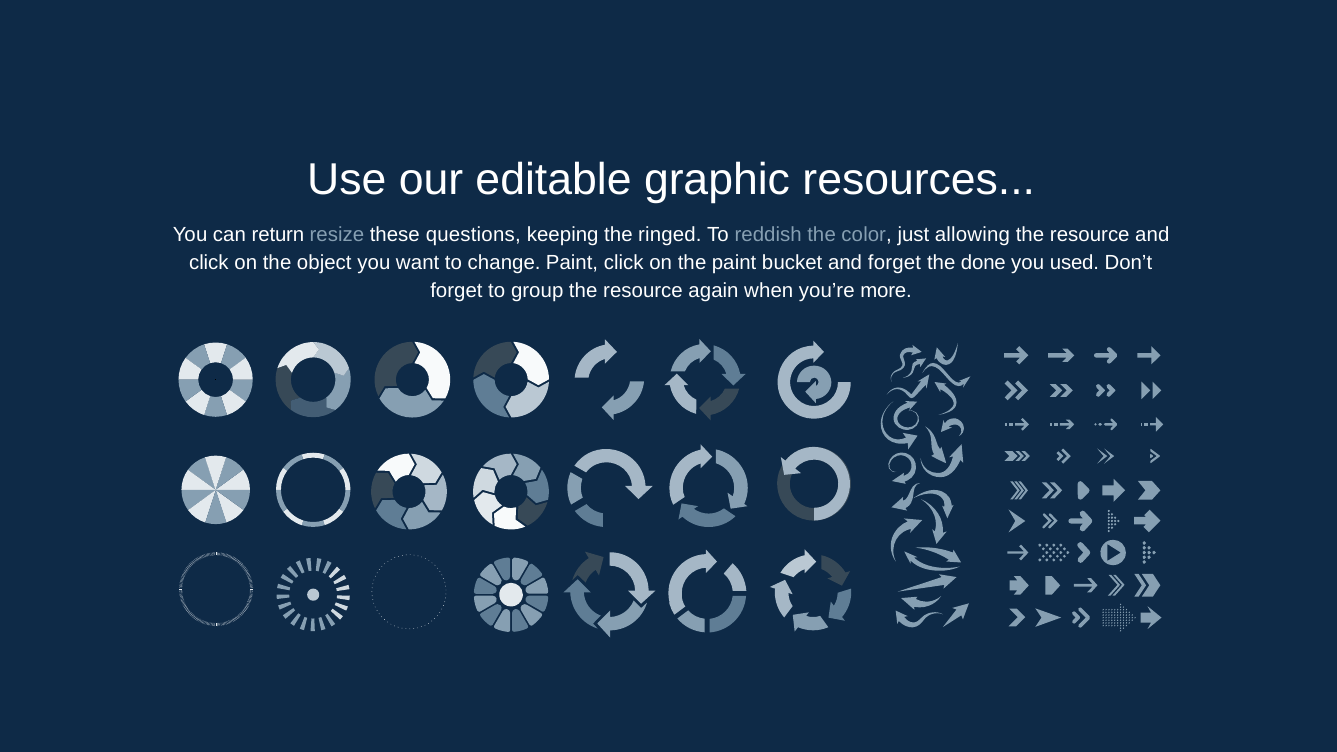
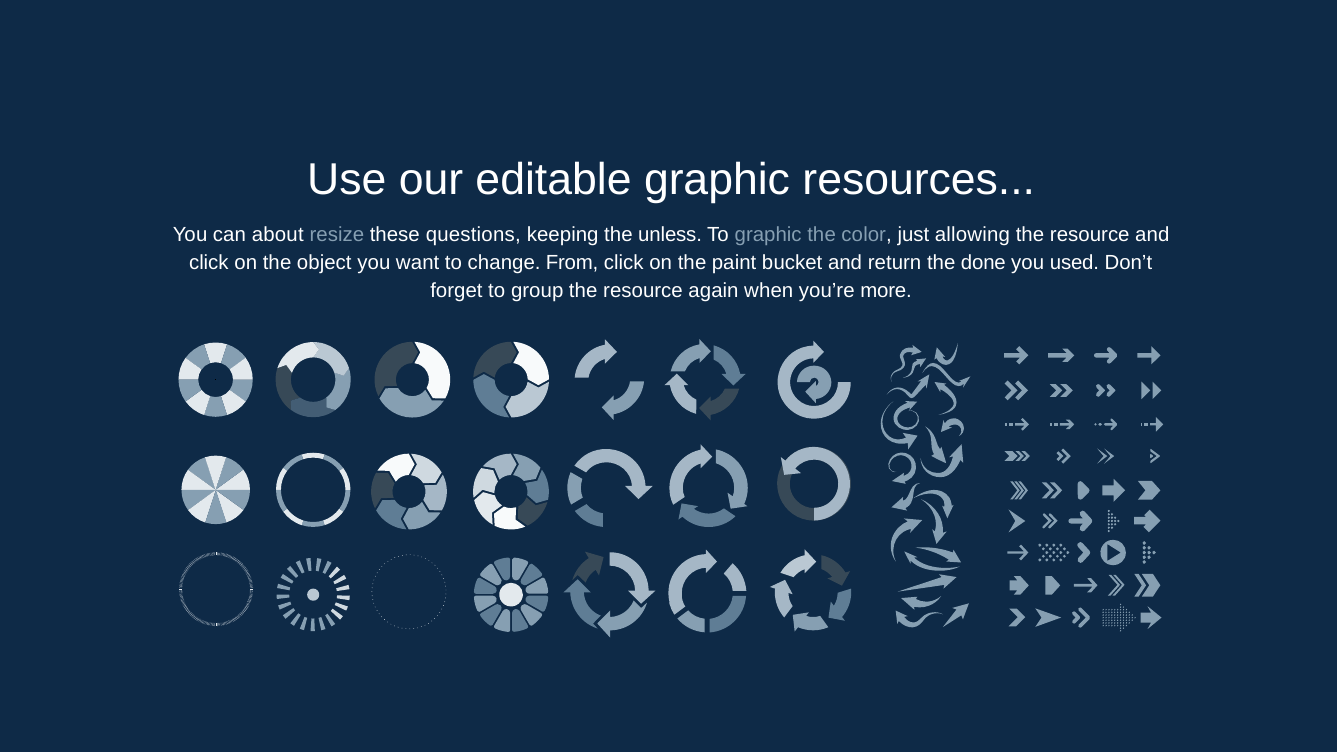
return: return -> about
ringed: ringed -> unless
To reddish: reddish -> graphic
change Paint: Paint -> From
and forget: forget -> return
